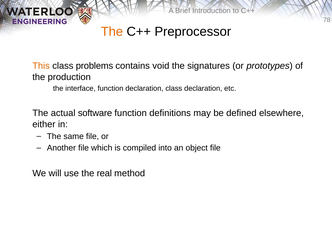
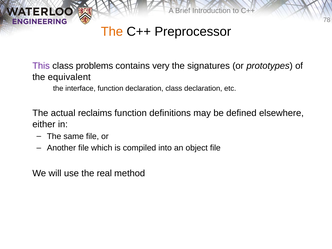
This colour: orange -> purple
void: void -> very
production: production -> equivalent
software: software -> reclaims
